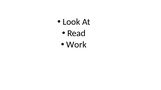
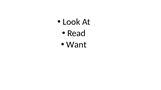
Work: Work -> Want
